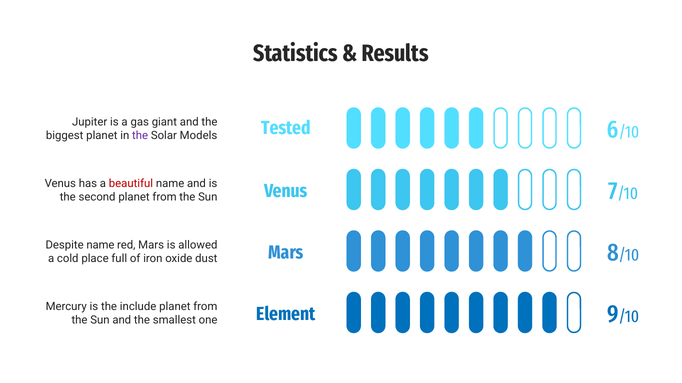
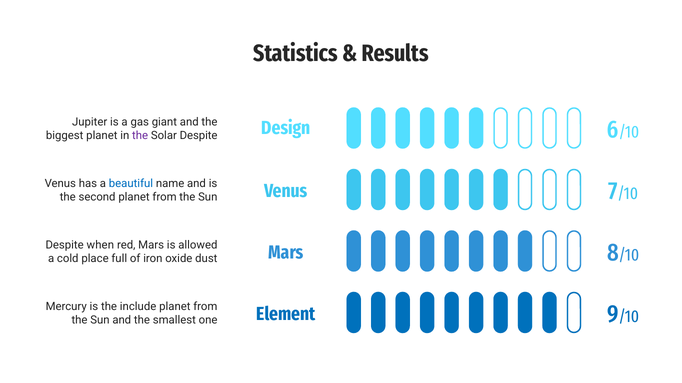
Tested: Tested -> Design
Solar Models: Models -> Despite
beautiful colour: red -> blue
Despite name: name -> when
